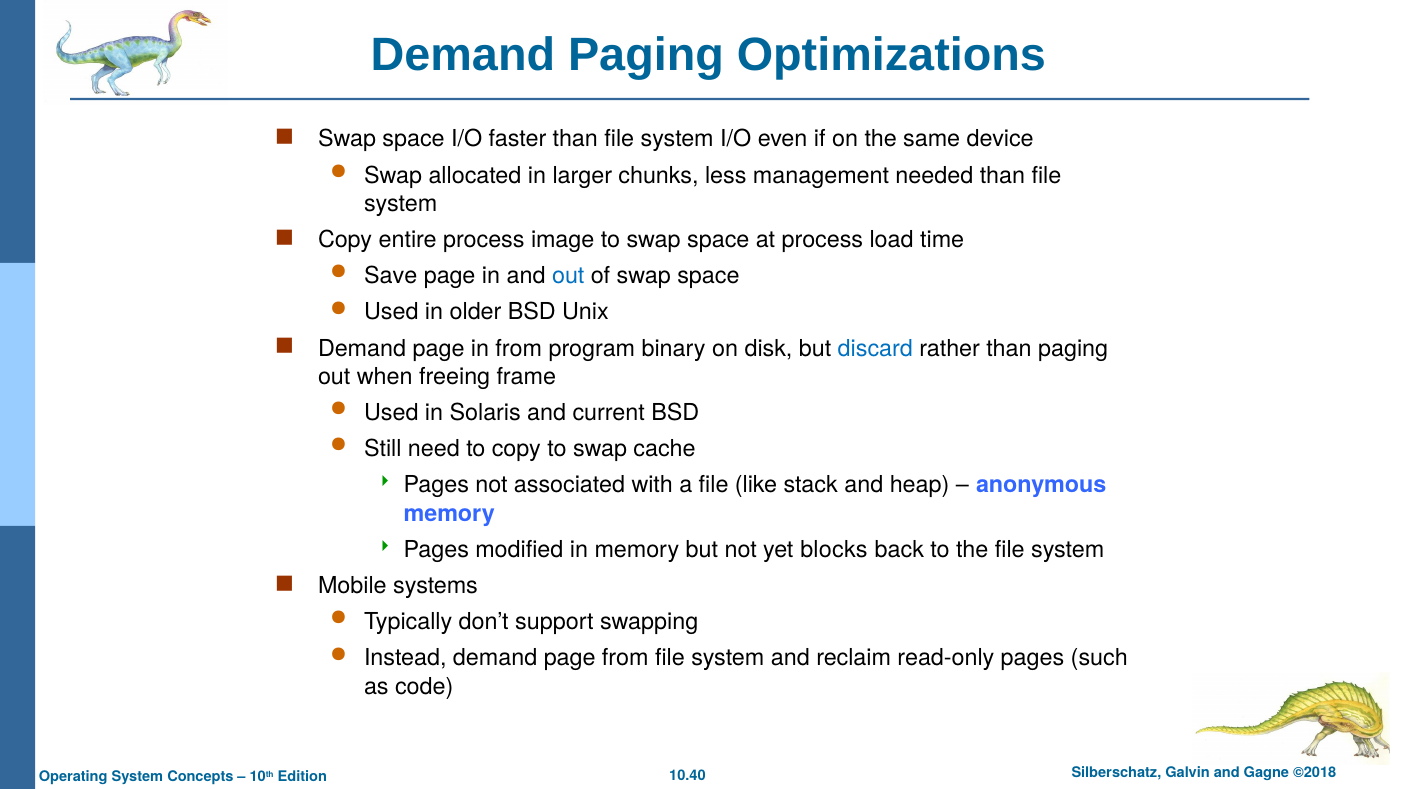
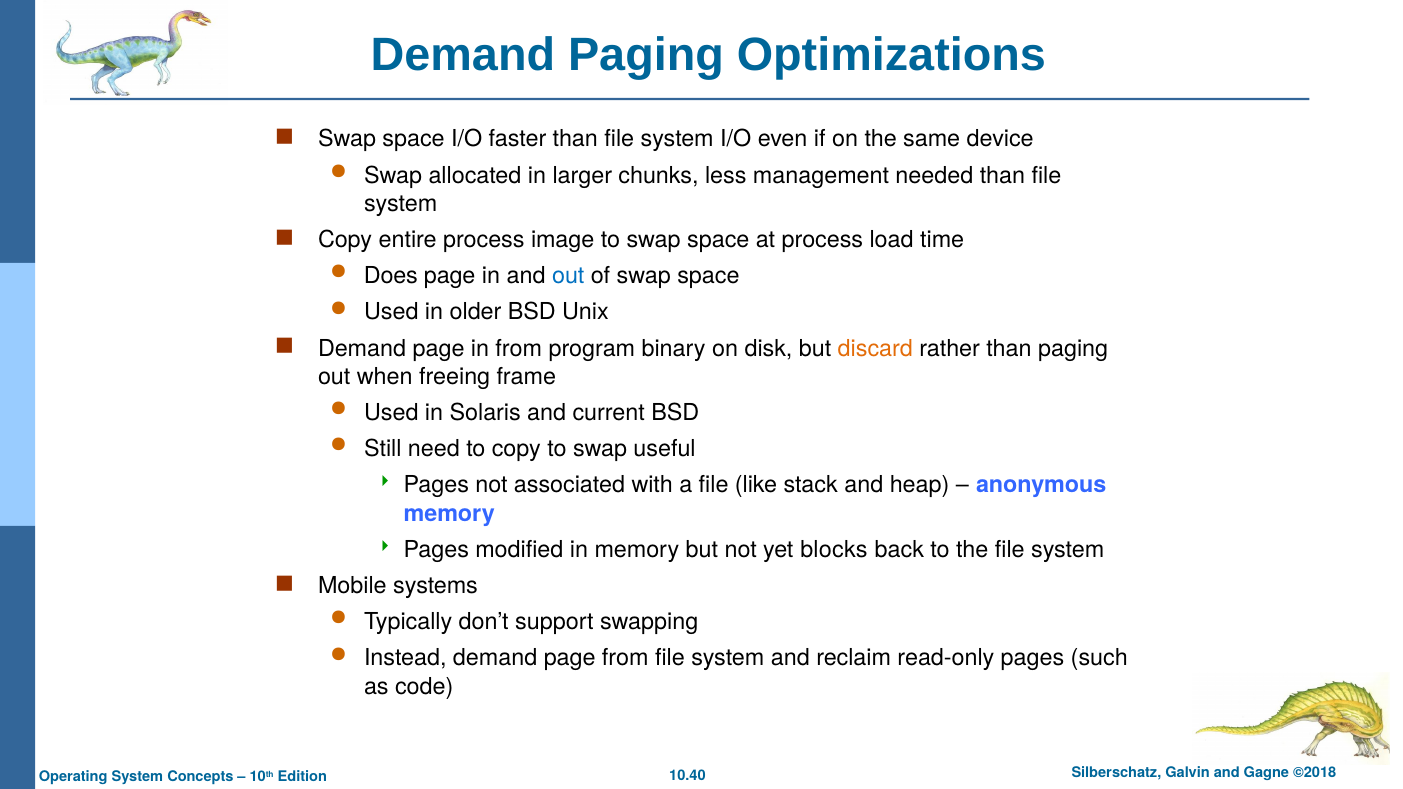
Save: Save -> Does
discard colour: blue -> orange
cache: cache -> useful
